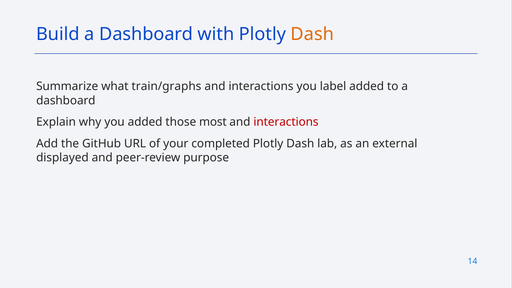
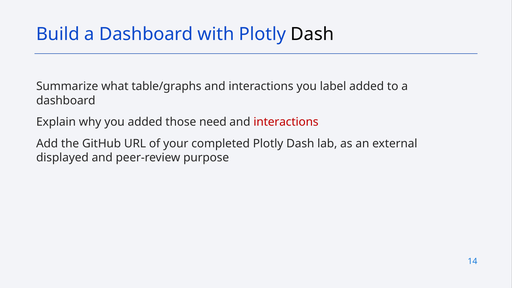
Dash at (312, 34) colour: orange -> black
train/graphs: train/graphs -> table/graphs
most: most -> need
